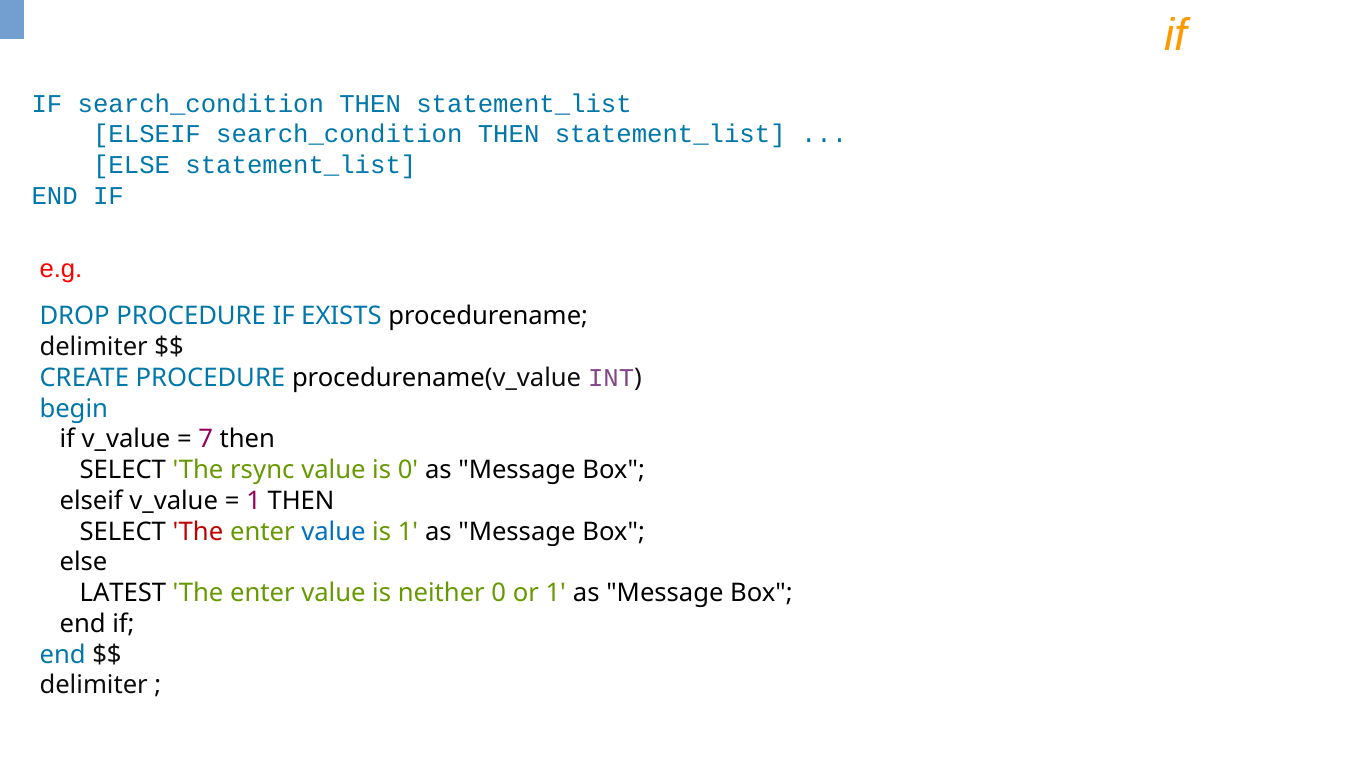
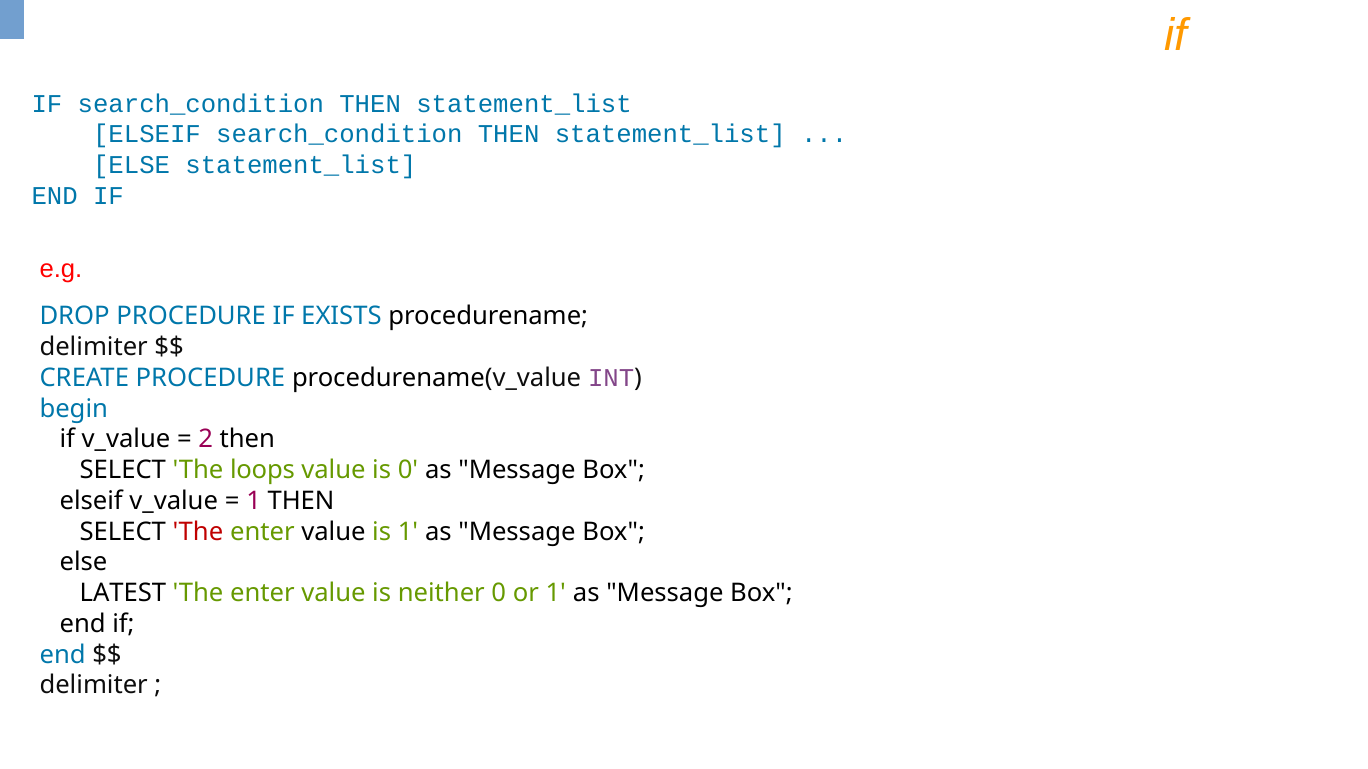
7: 7 -> 2
rsync: rsync -> loops
value at (333, 532) colour: blue -> black
